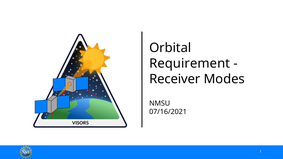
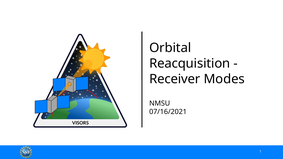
Requirement: Requirement -> Reacquisition
